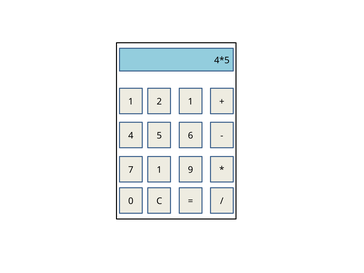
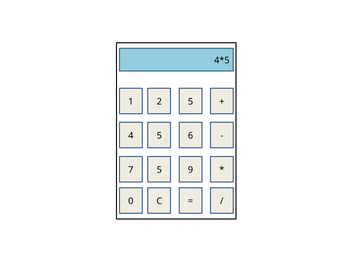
2 1: 1 -> 5
7 1: 1 -> 5
